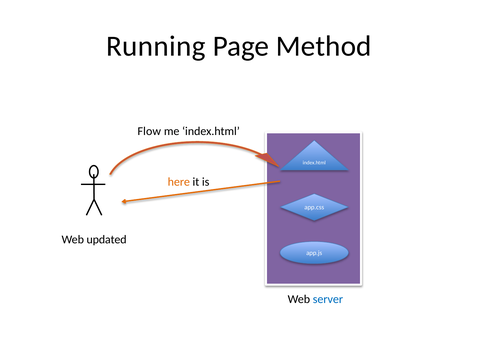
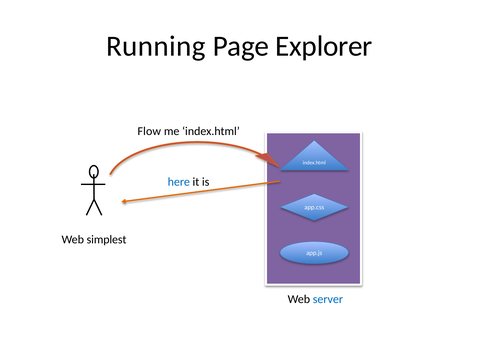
Method: Method -> Explorer
here colour: orange -> blue
updated: updated -> simplest
